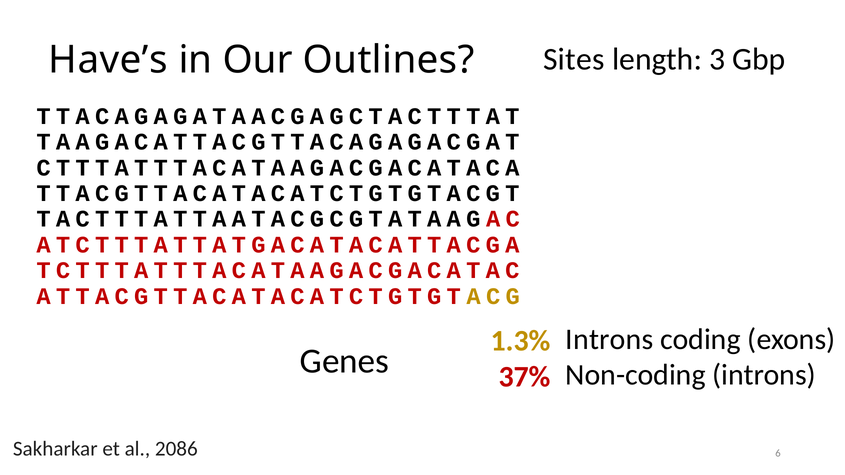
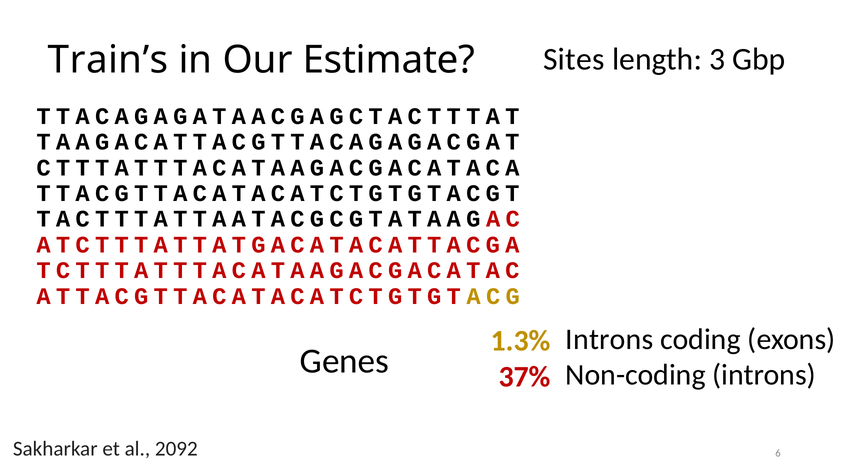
Have’s: Have’s -> Train’s
Outlines: Outlines -> Estimate
2086: 2086 -> 2092
